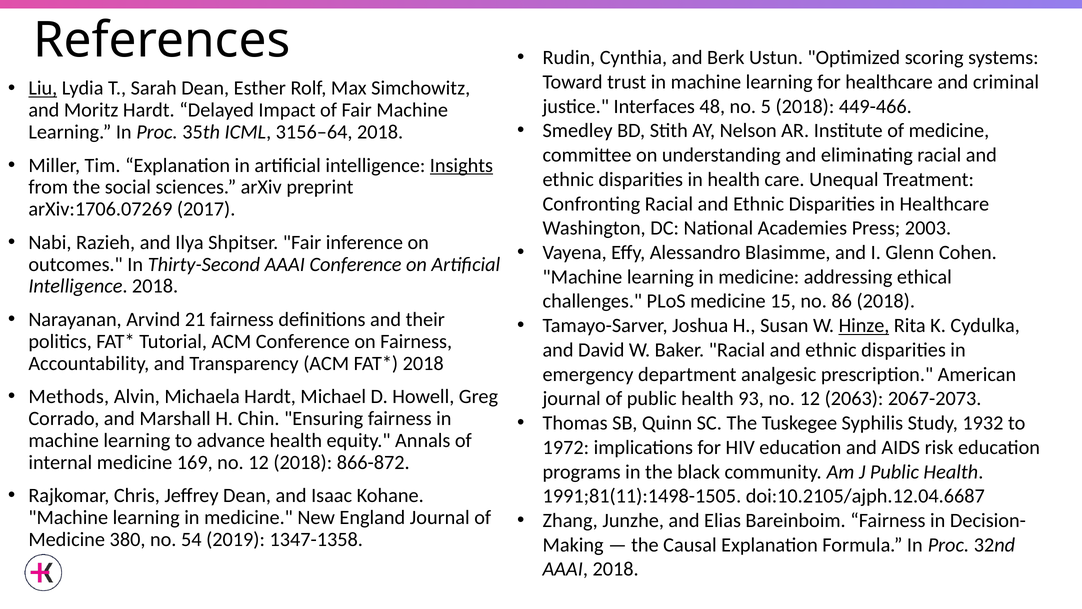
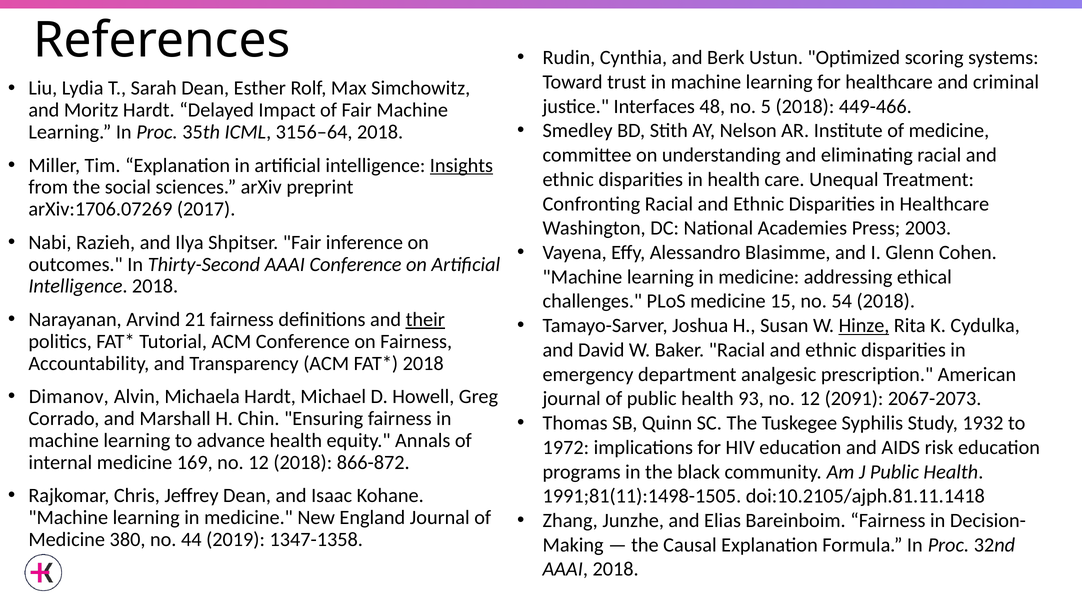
Liu underline: present -> none
86: 86 -> 54
their underline: none -> present
Methods: Methods -> Dimanov
2063: 2063 -> 2091
doi:10.2105/ajph.12.04.6687: doi:10.2105/ajph.12.04.6687 -> doi:10.2105/ajph.81.11.1418
54: 54 -> 44
